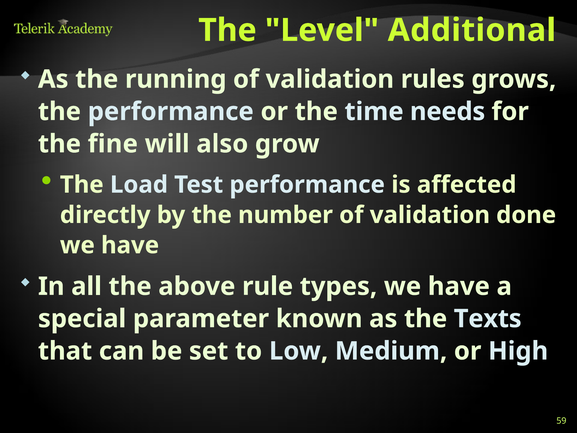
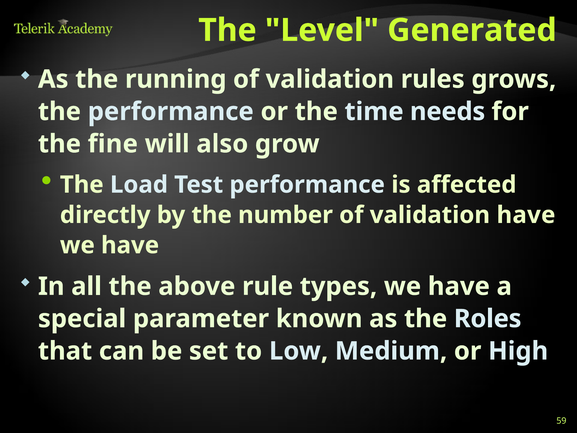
Additional: Additional -> Generated
validation done: done -> have
Texts: Texts -> Roles
